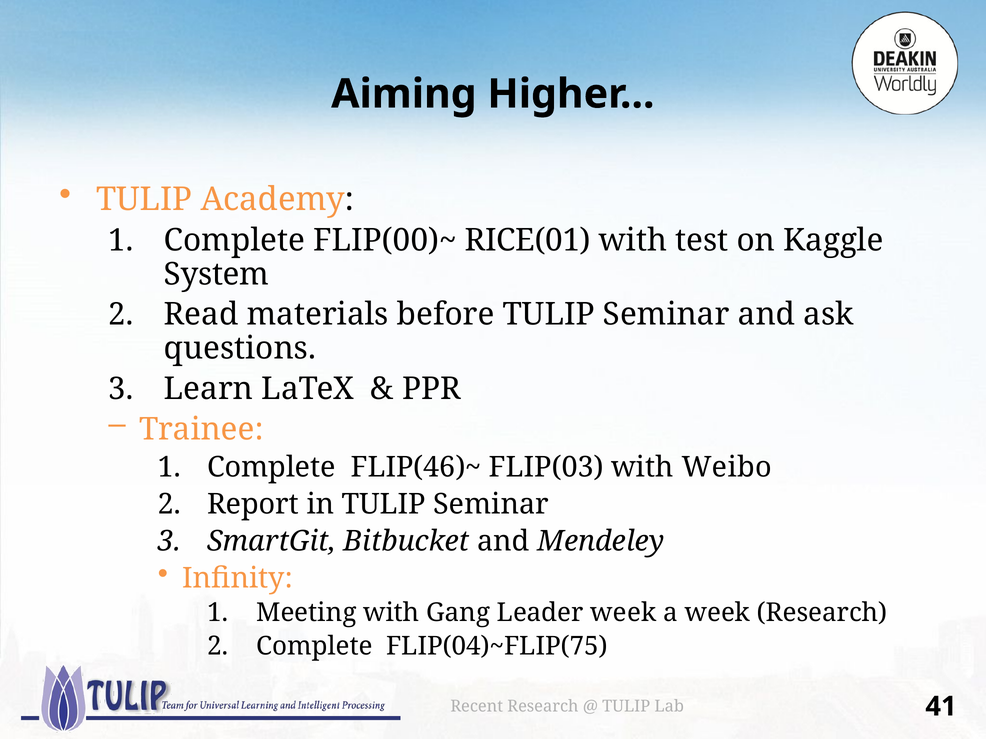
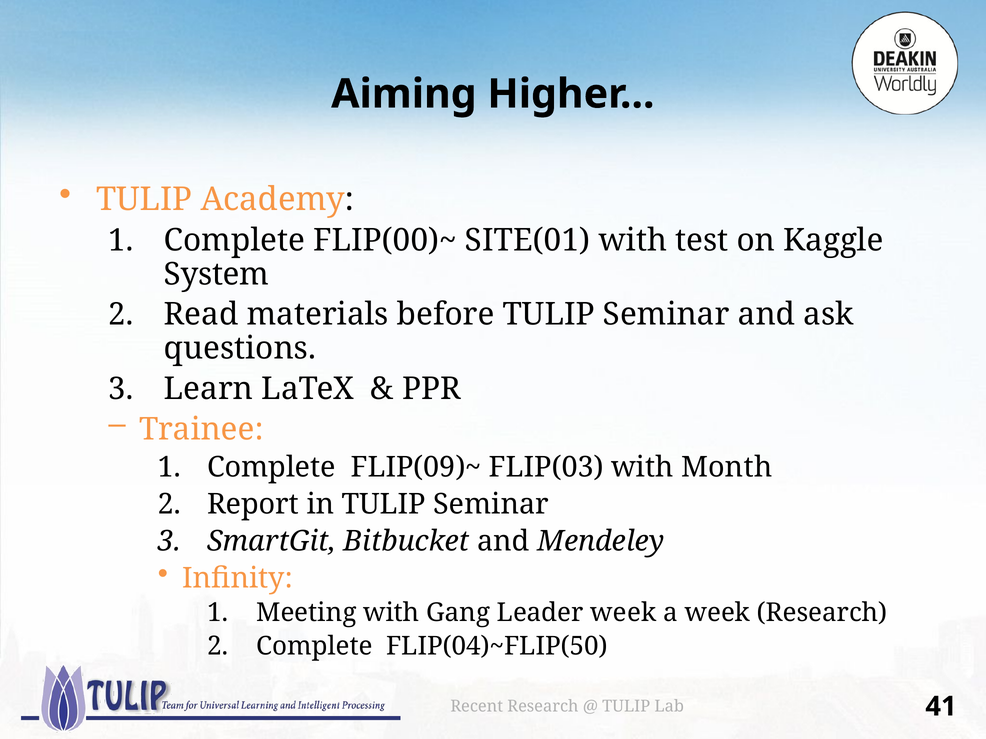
RICE(01: RICE(01 -> SITE(01
FLIP(46)~: FLIP(46)~ -> FLIP(09)~
Weibo: Weibo -> Month
FLIP(04)~FLIP(75: FLIP(04)~FLIP(75 -> FLIP(04)~FLIP(50
